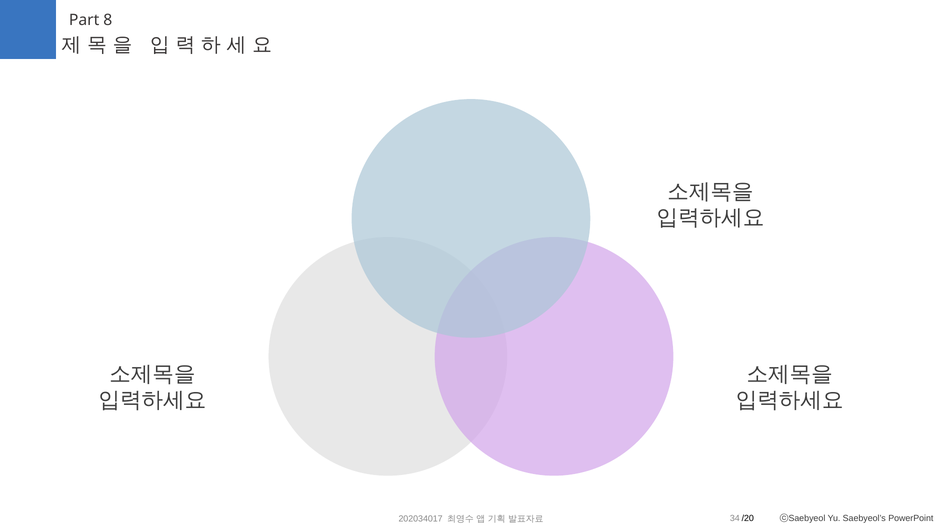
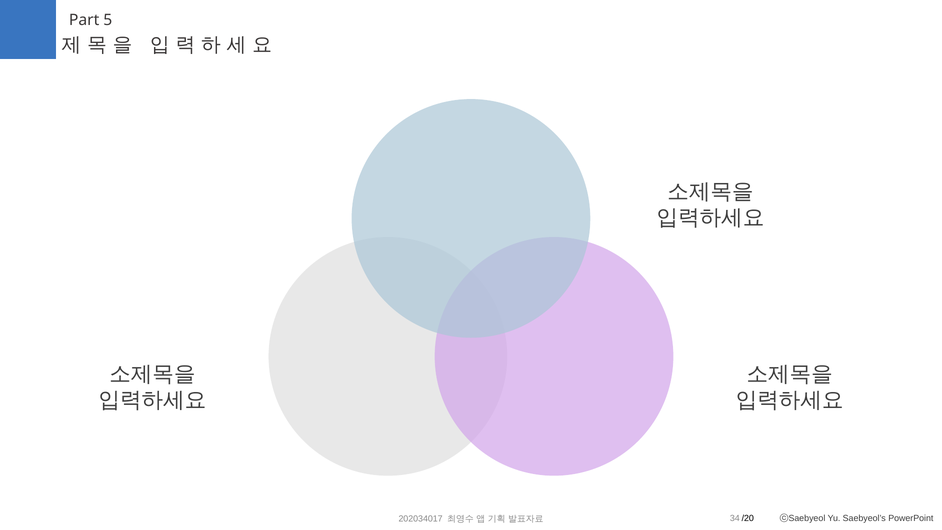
8: 8 -> 5
